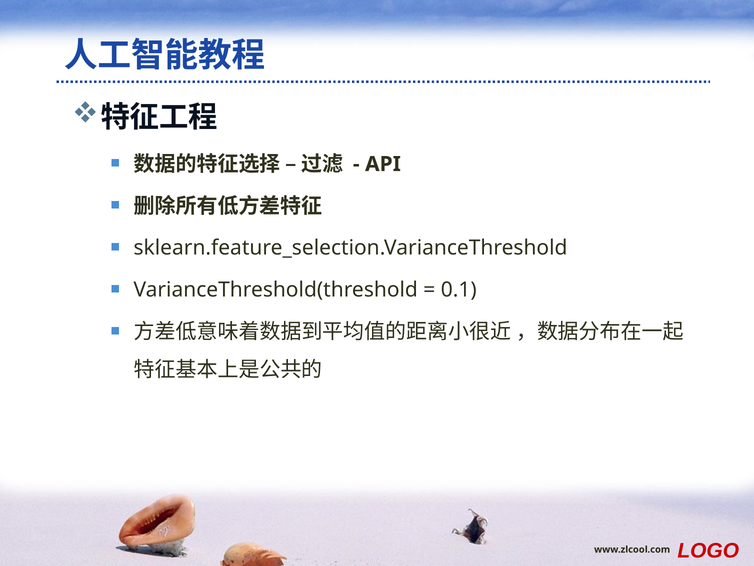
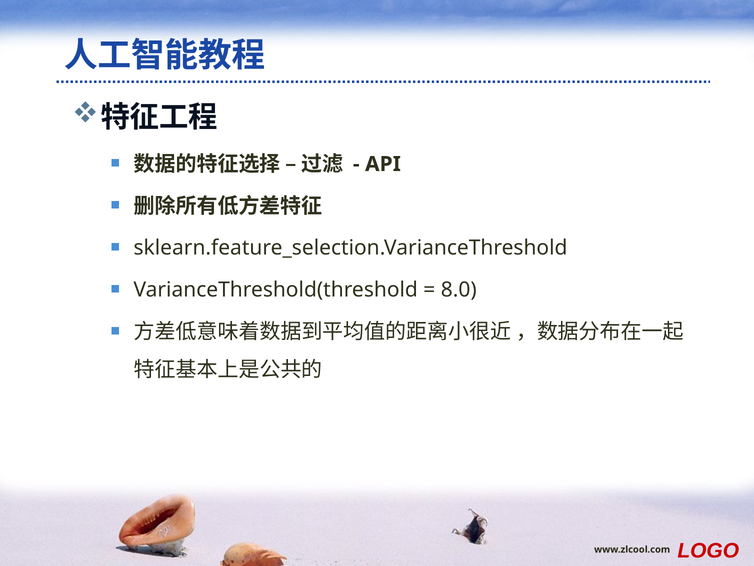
0.1: 0.1 -> 8.0
